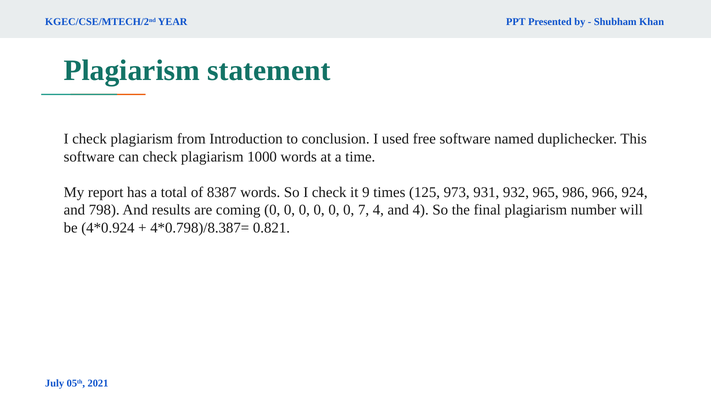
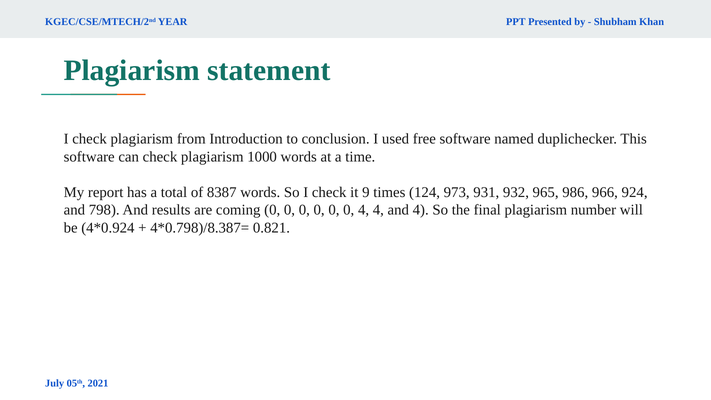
125: 125 -> 124
0 7: 7 -> 4
